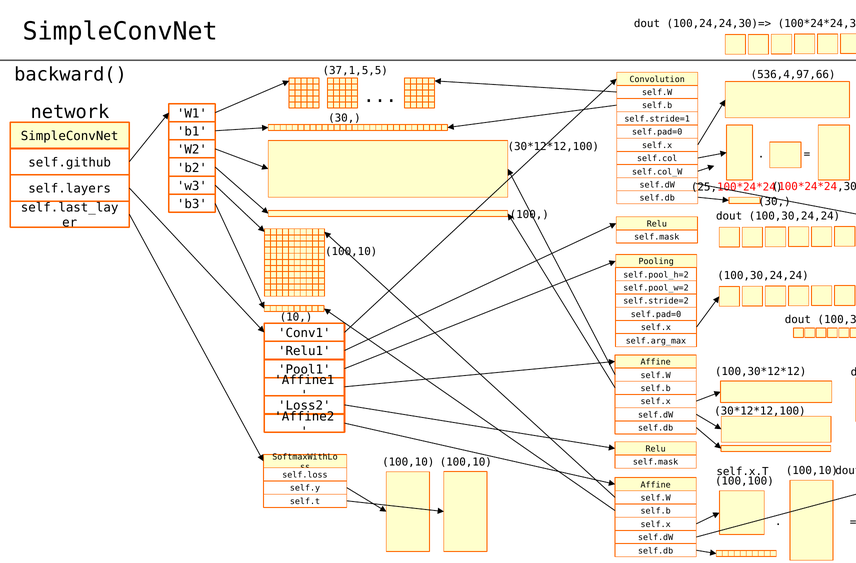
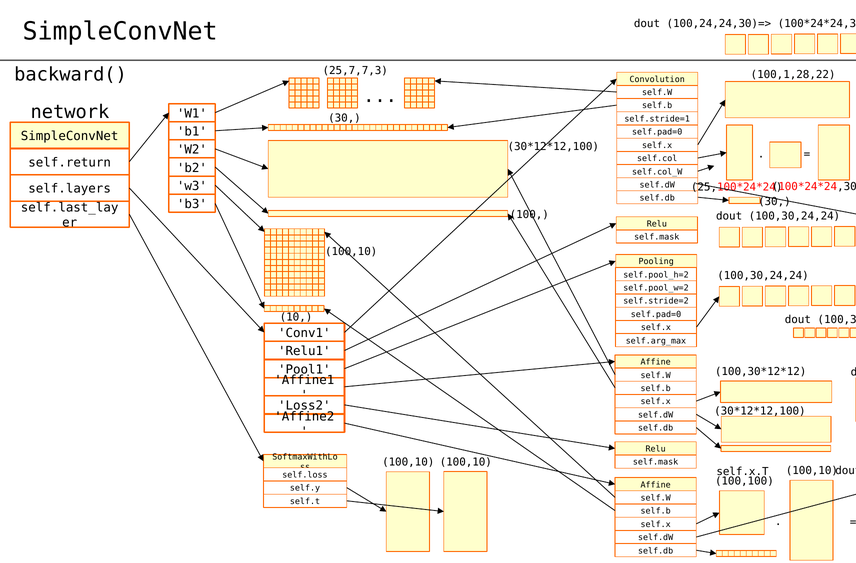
37,1,5,5: 37,1,5,5 -> 25,7,7,3
536,4,97,66: 536,4,97,66 -> 100,1,28,22
self.github: self.github -> self.return
